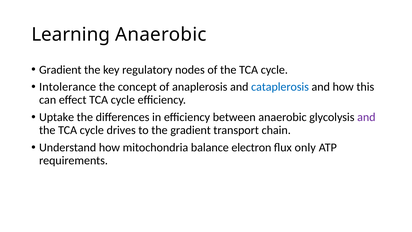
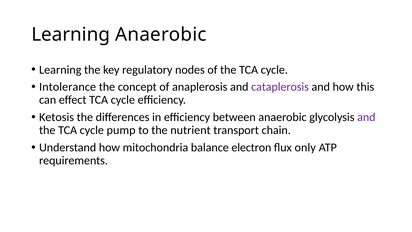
Gradient at (60, 70): Gradient -> Learning
cataplerosis colour: blue -> purple
Uptake: Uptake -> Ketosis
drives: drives -> pump
the gradient: gradient -> nutrient
